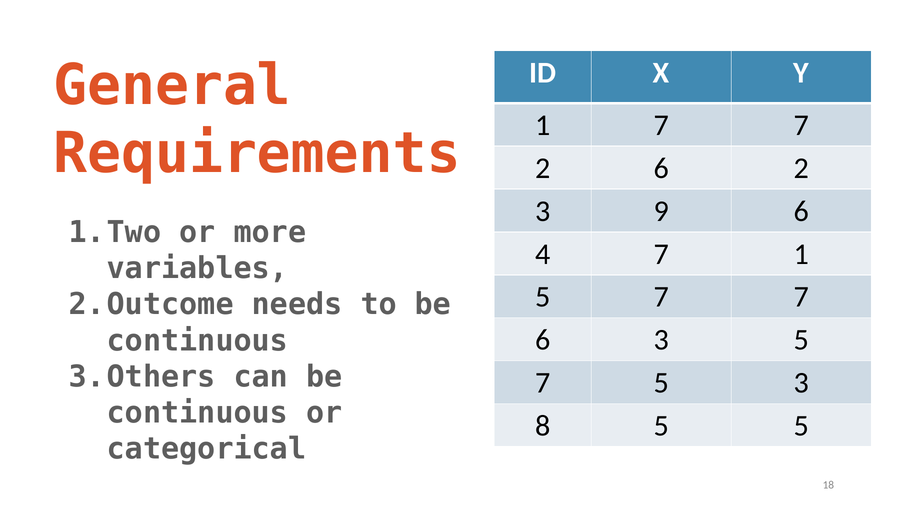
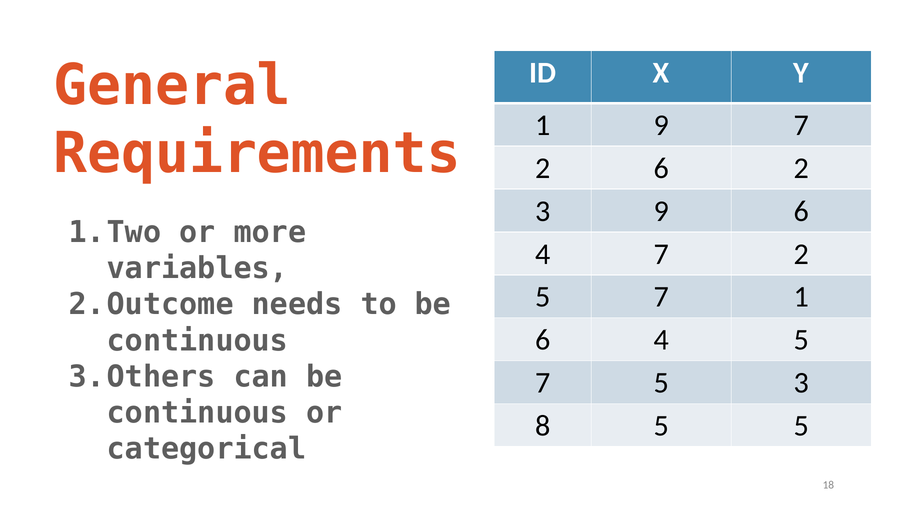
1 7: 7 -> 9
4 7 1: 1 -> 2
5 7 7: 7 -> 1
3 at (661, 340): 3 -> 4
